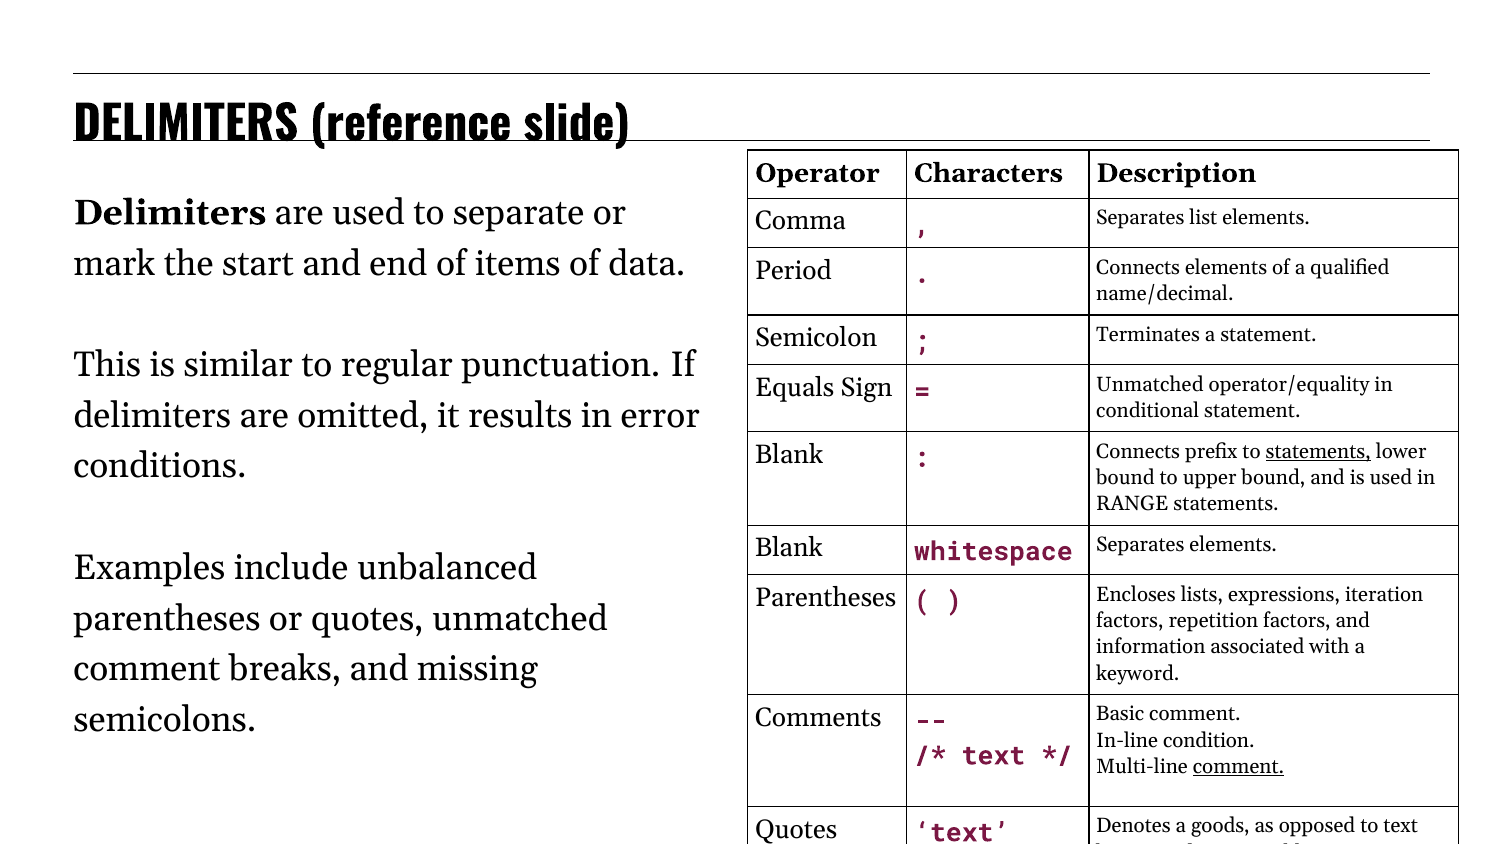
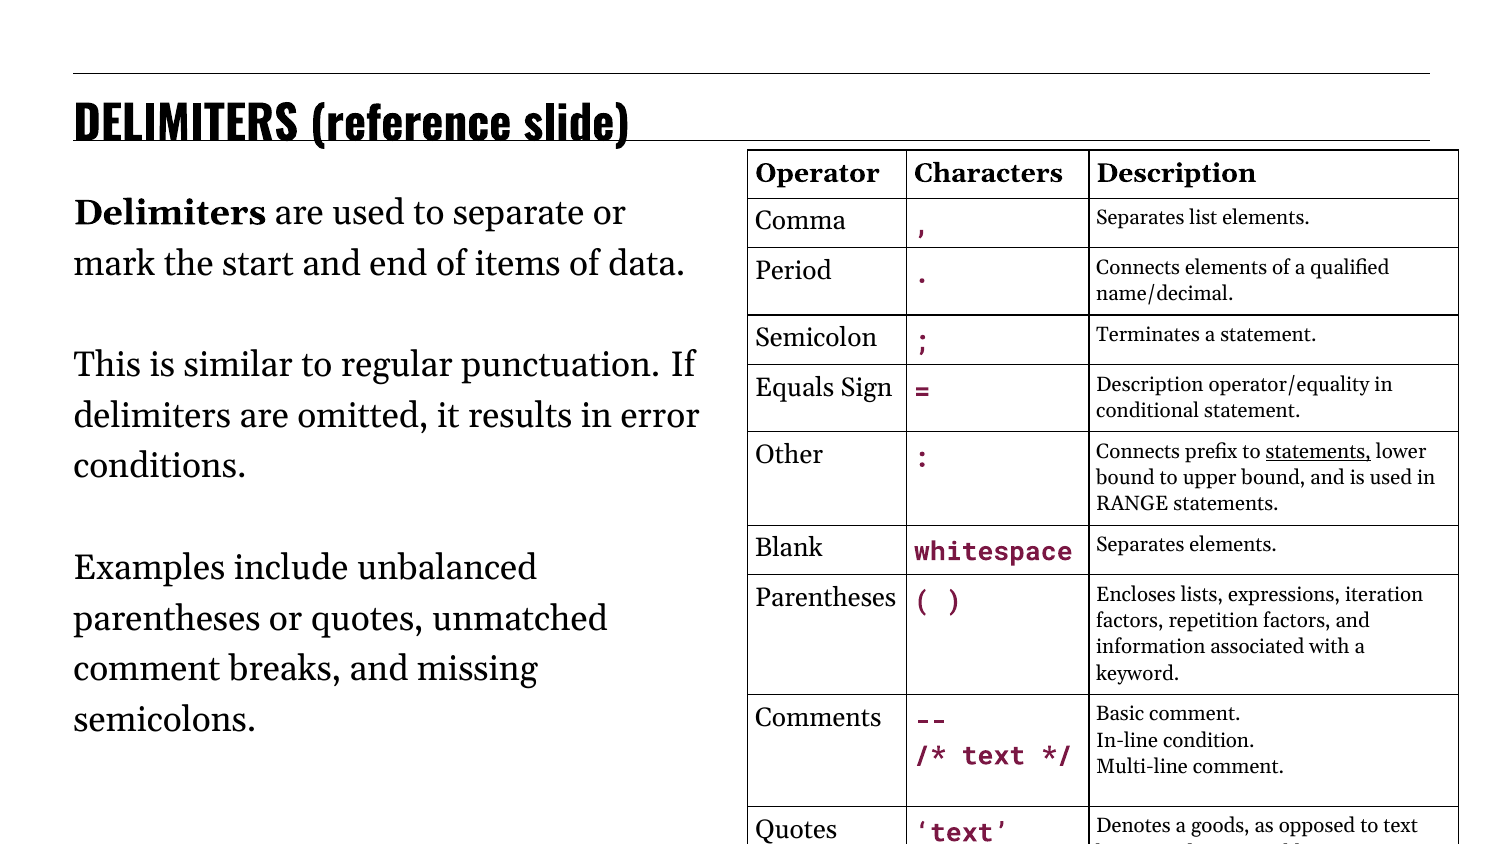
Unmatched at (1150, 384): Unmatched -> Description
Blank at (789, 455): Blank -> Other
comment at (1239, 767) underline: present -> none
